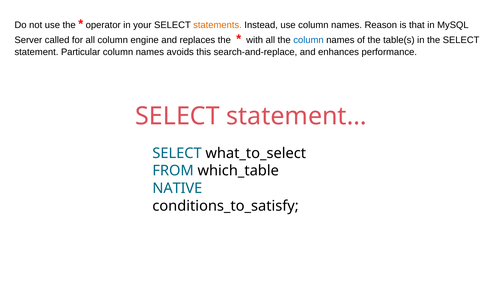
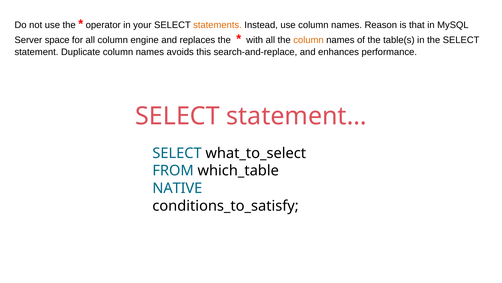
called: called -> space
column at (308, 40) colour: blue -> orange
Particular: Particular -> Duplicate
